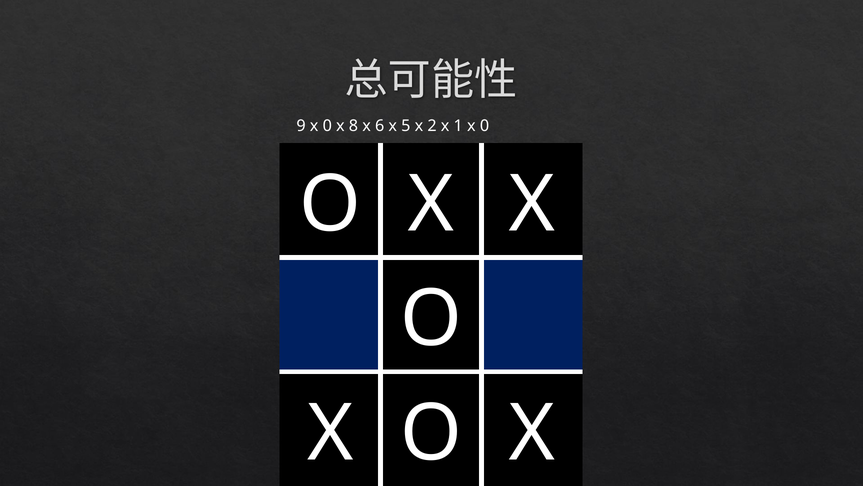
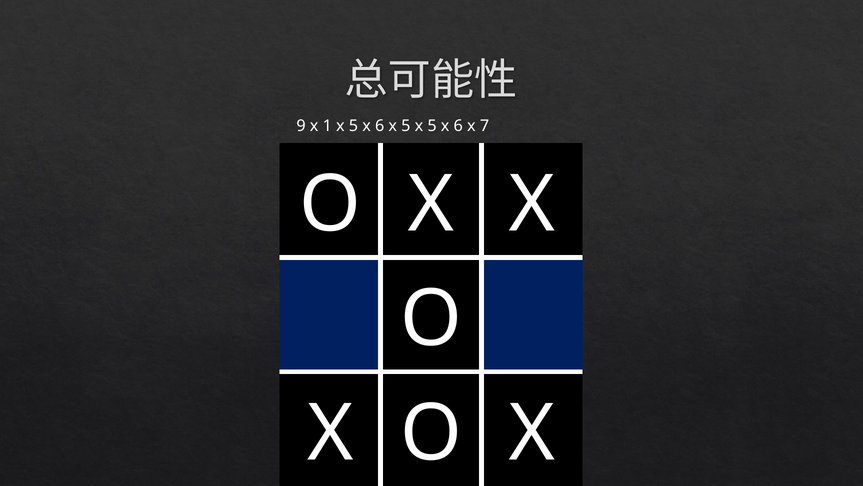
9 x 0: 0 -> 1
8 at (353, 126): 8 -> 5
5 x 2: 2 -> 5
1 at (458, 126): 1 -> 6
0 at (485, 126): 0 -> 7
